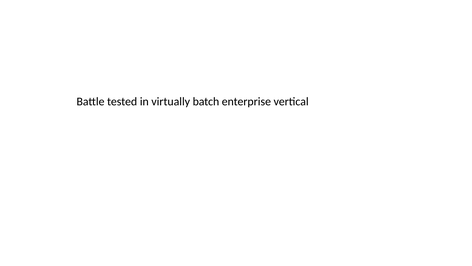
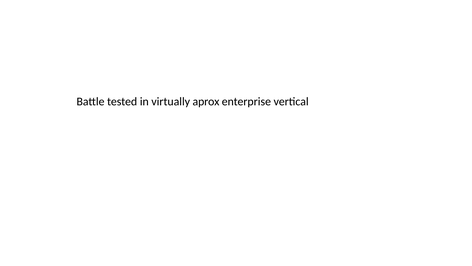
batch: batch -> aprox
